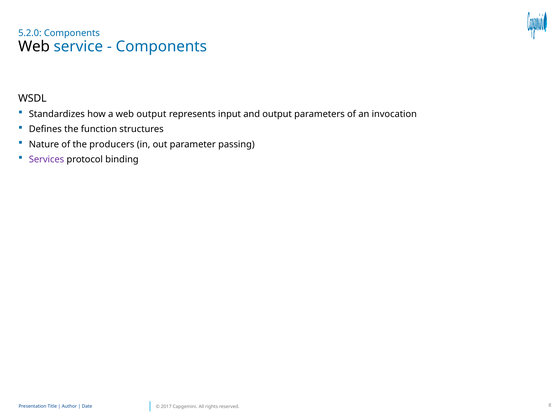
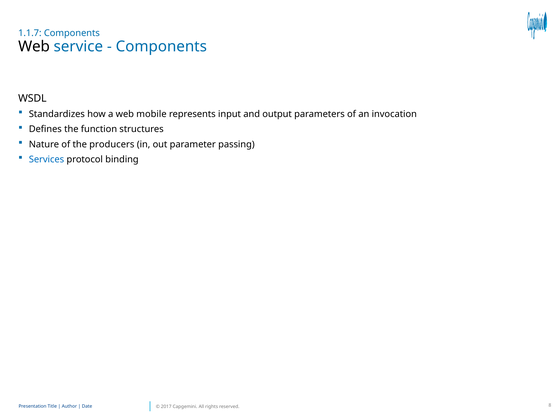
5.2.0: 5.2.0 -> 1.1.7
web output: output -> mobile
Services colour: purple -> blue
